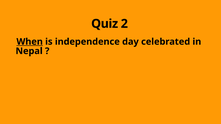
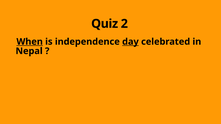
day underline: none -> present
